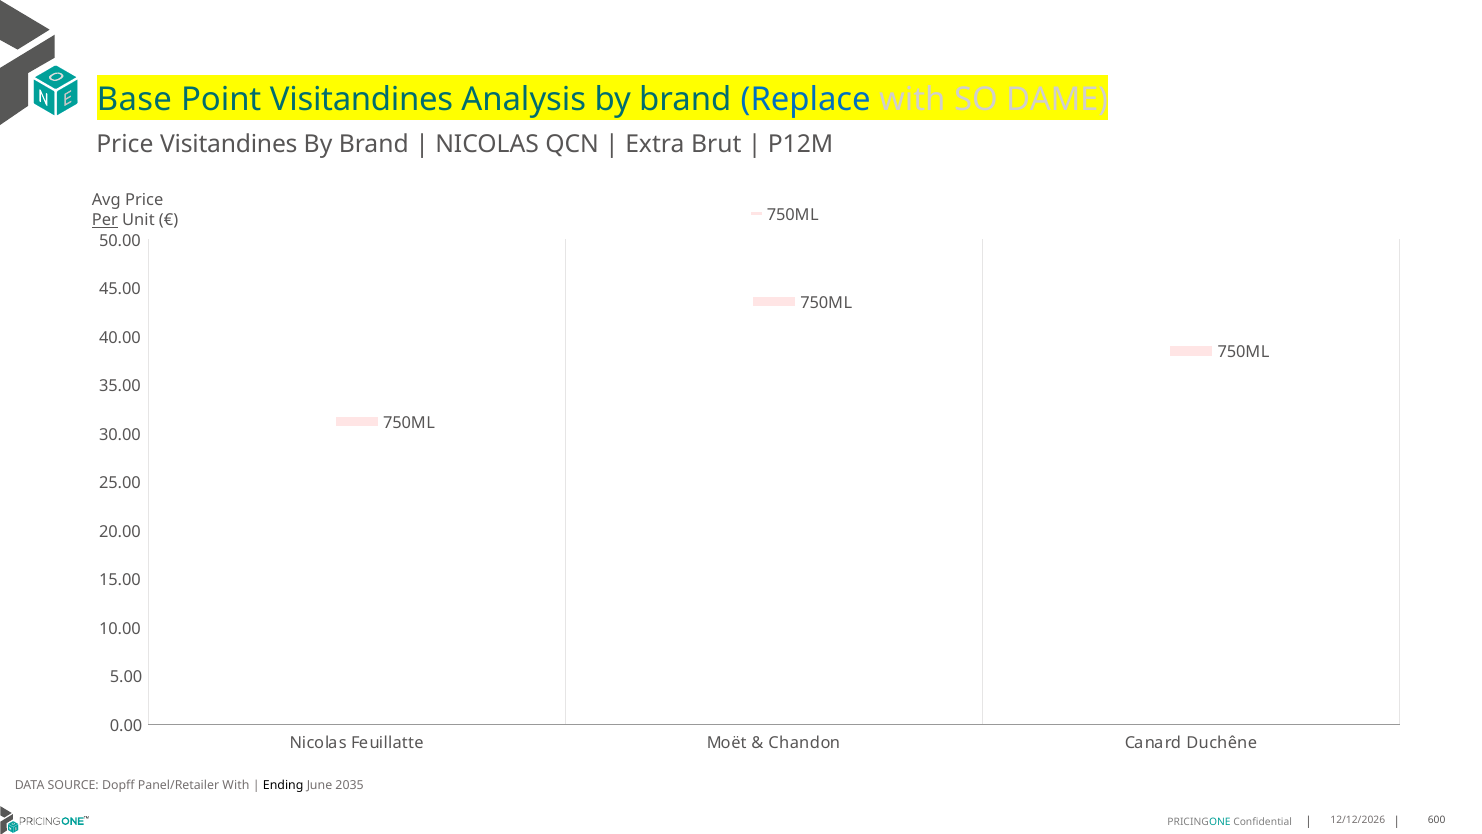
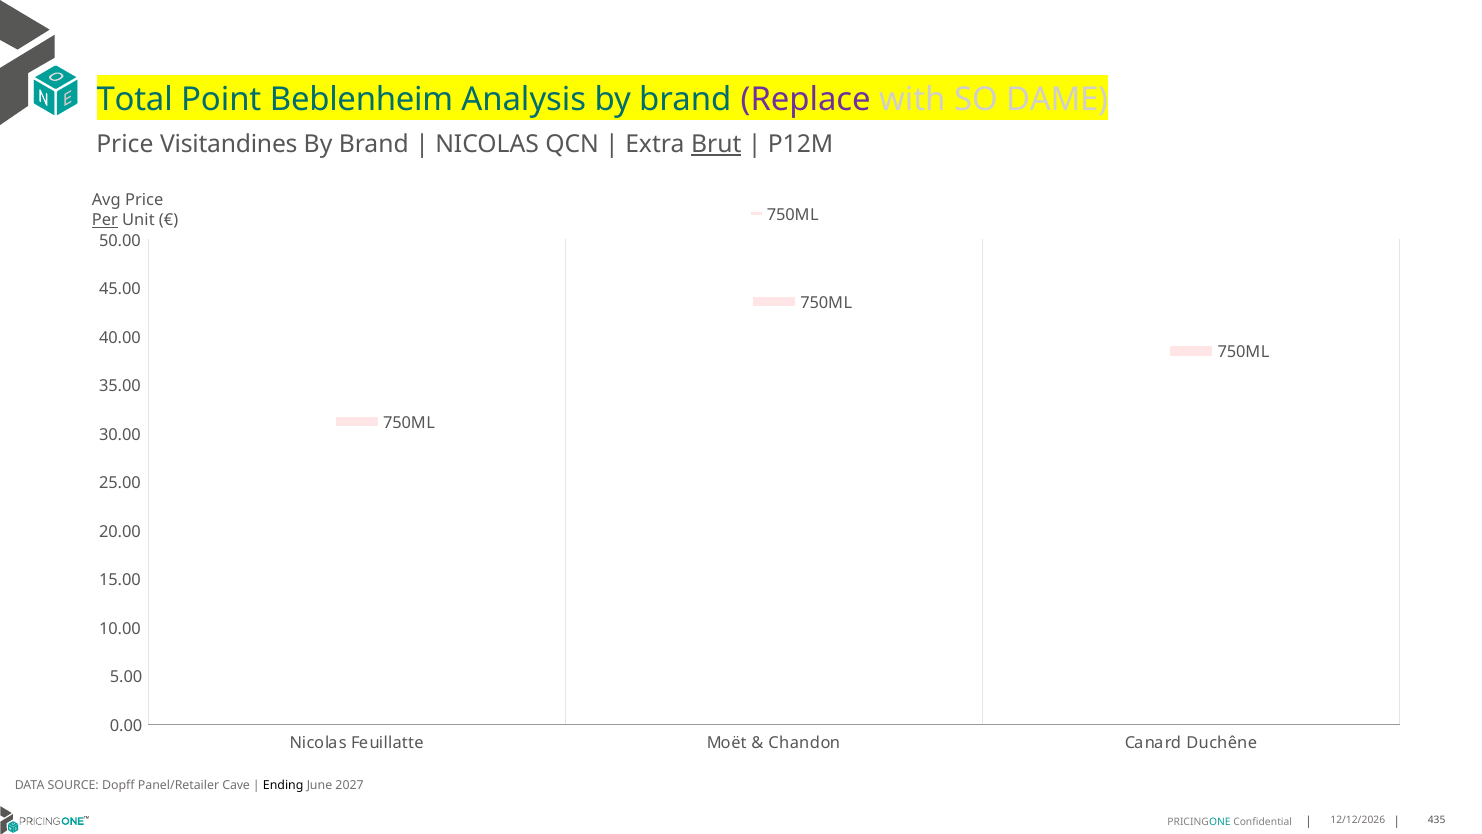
Base: Base -> Total
Point Visitandines: Visitandines -> Beblenheim
Replace colour: blue -> purple
Brut underline: none -> present
Panel/Retailer With: With -> Cave
2035: 2035 -> 2027
600: 600 -> 435
